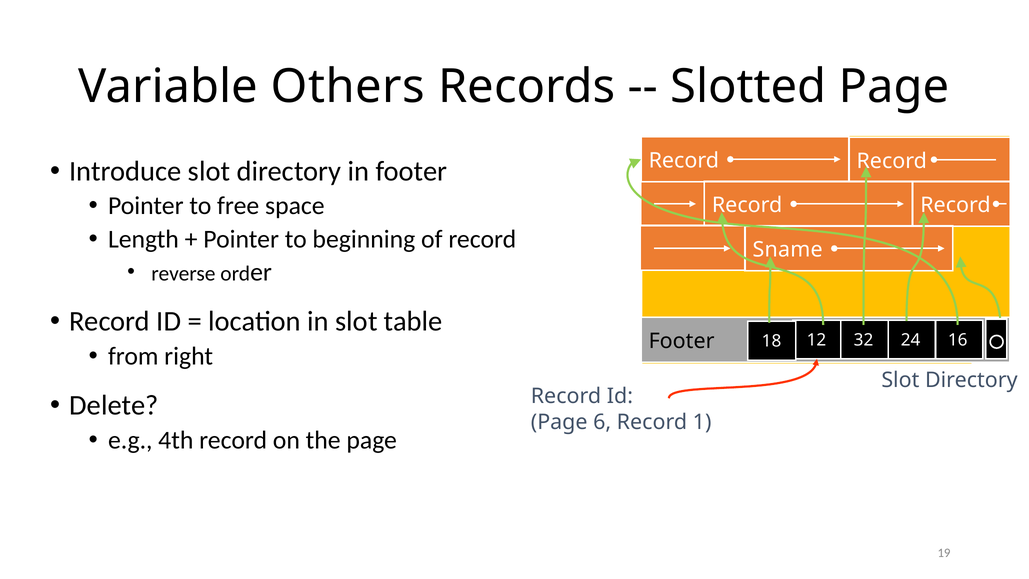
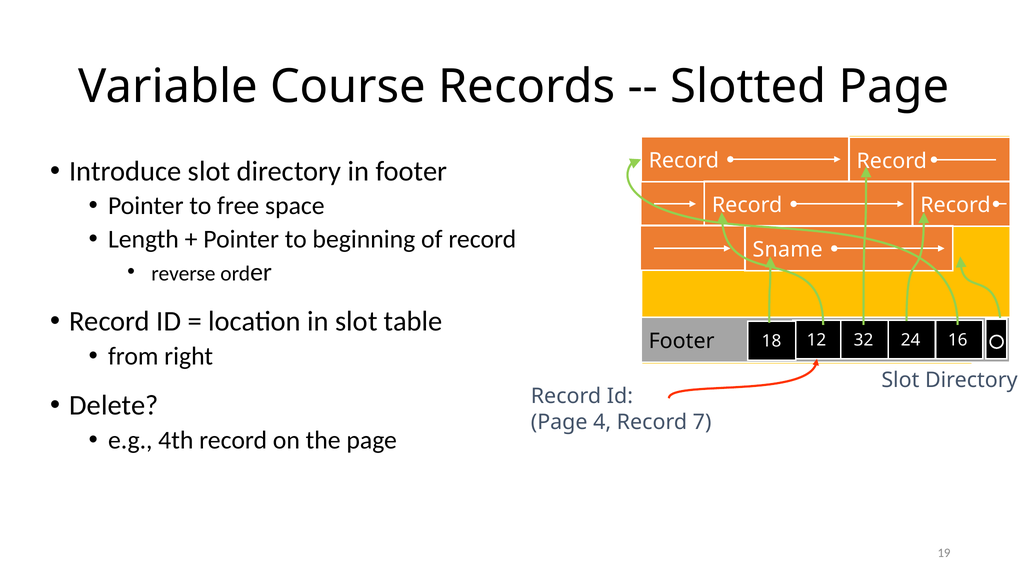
Others: Others -> Course
6: 6 -> 4
1: 1 -> 7
